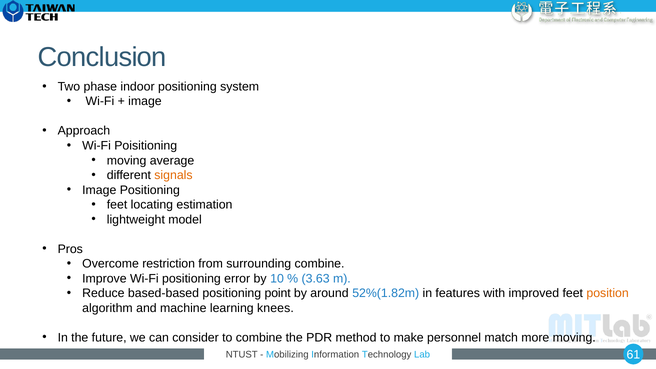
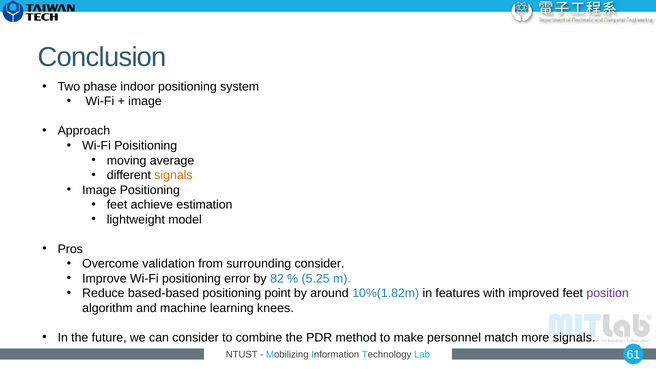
locating: locating -> achieve
restriction: restriction -> validation
surrounding combine: combine -> consider
10: 10 -> 82
3.63: 3.63 -> 5.25
52%(1.82m: 52%(1.82m -> 10%(1.82m
position colour: orange -> purple
more moving: moving -> signals
